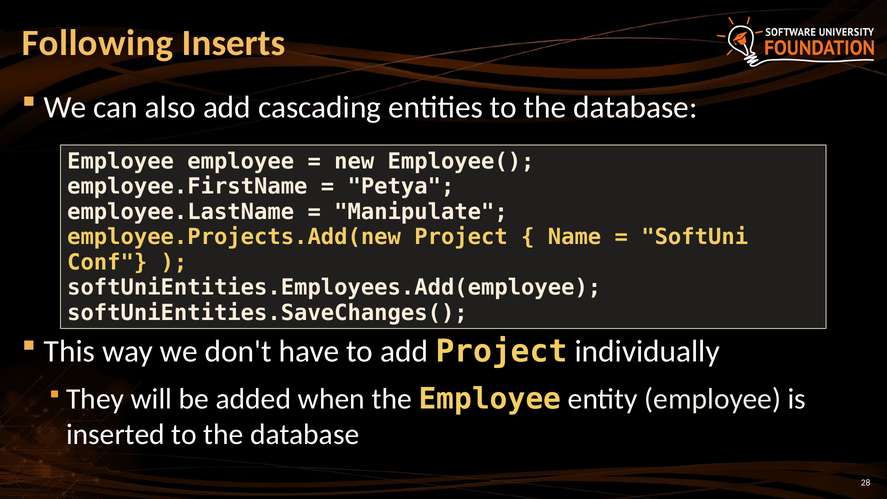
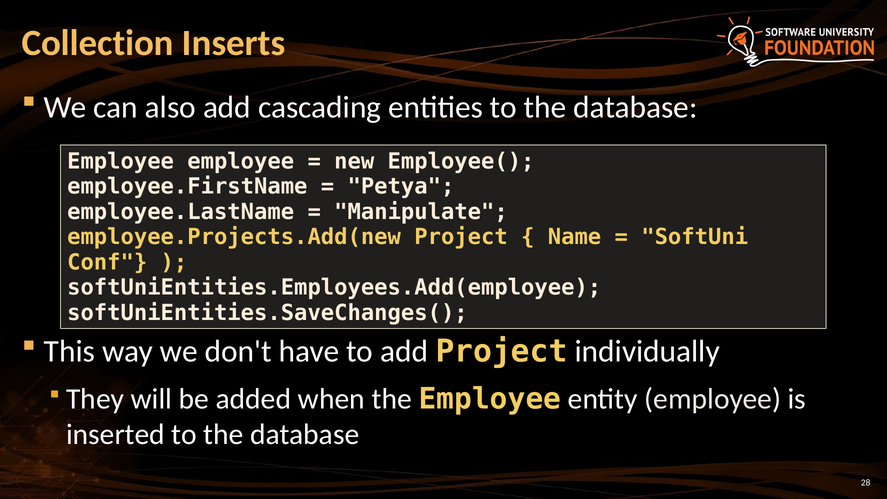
Following: Following -> Collection
